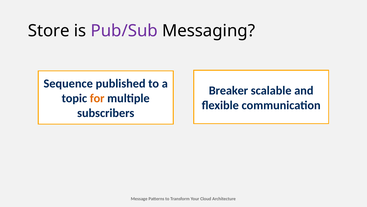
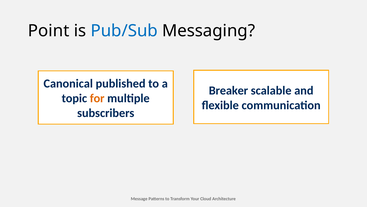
Store: Store -> Point
Pub/Sub colour: purple -> blue
Sequence: Sequence -> Canonical
